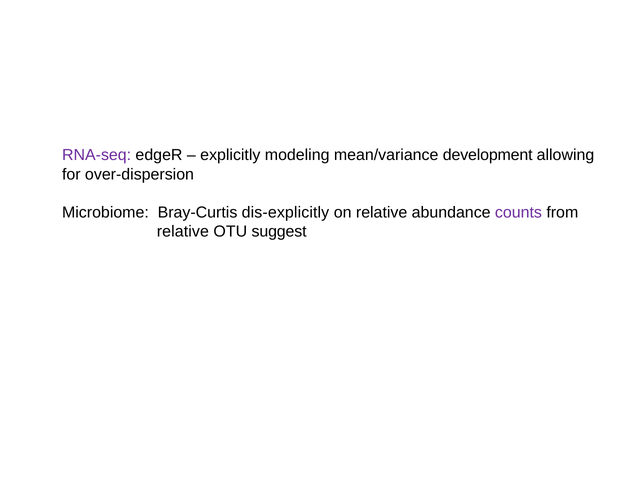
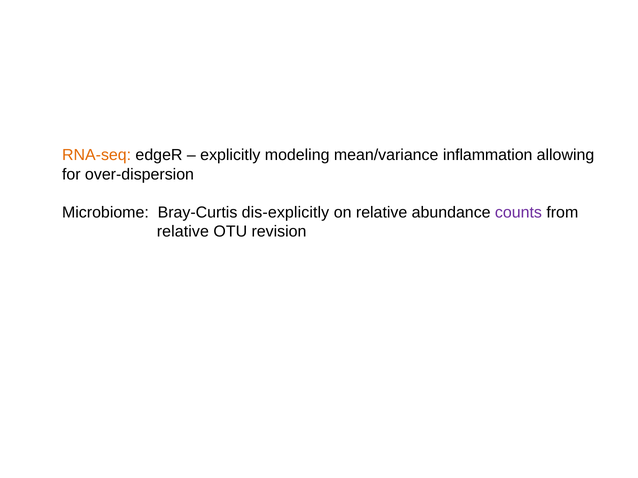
RNA-seq colour: purple -> orange
development: development -> inflammation
suggest: suggest -> revision
